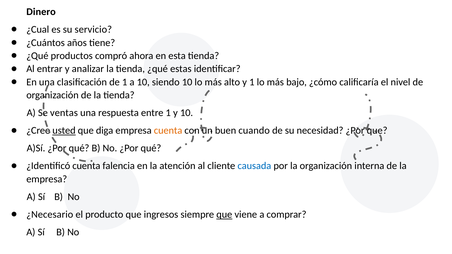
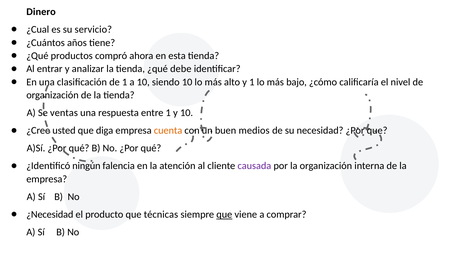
estas: estas -> debe
usted underline: present -> none
cuando: cuando -> medios
¿Identificó cuenta: cuenta -> ningún
causada colour: blue -> purple
¿Necesario: ¿Necesario -> ¿Necesidad
ingresos: ingresos -> técnicas
